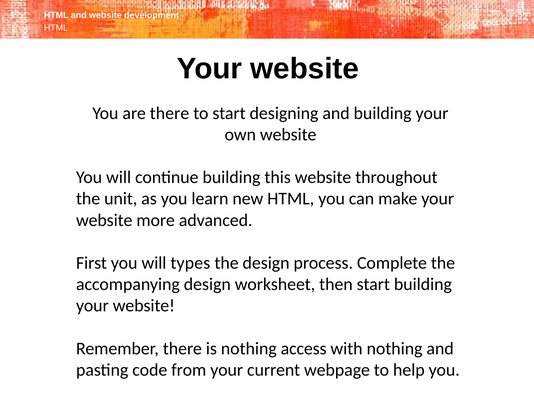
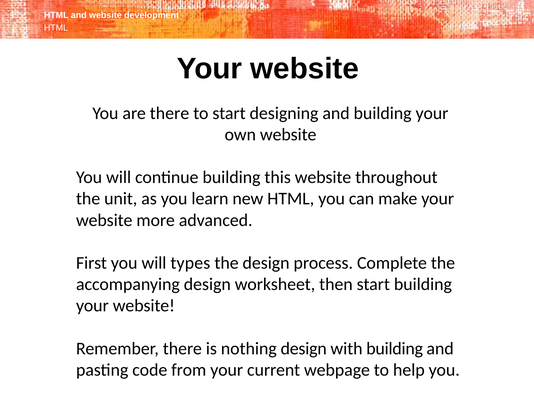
nothing access: access -> design
with nothing: nothing -> building
